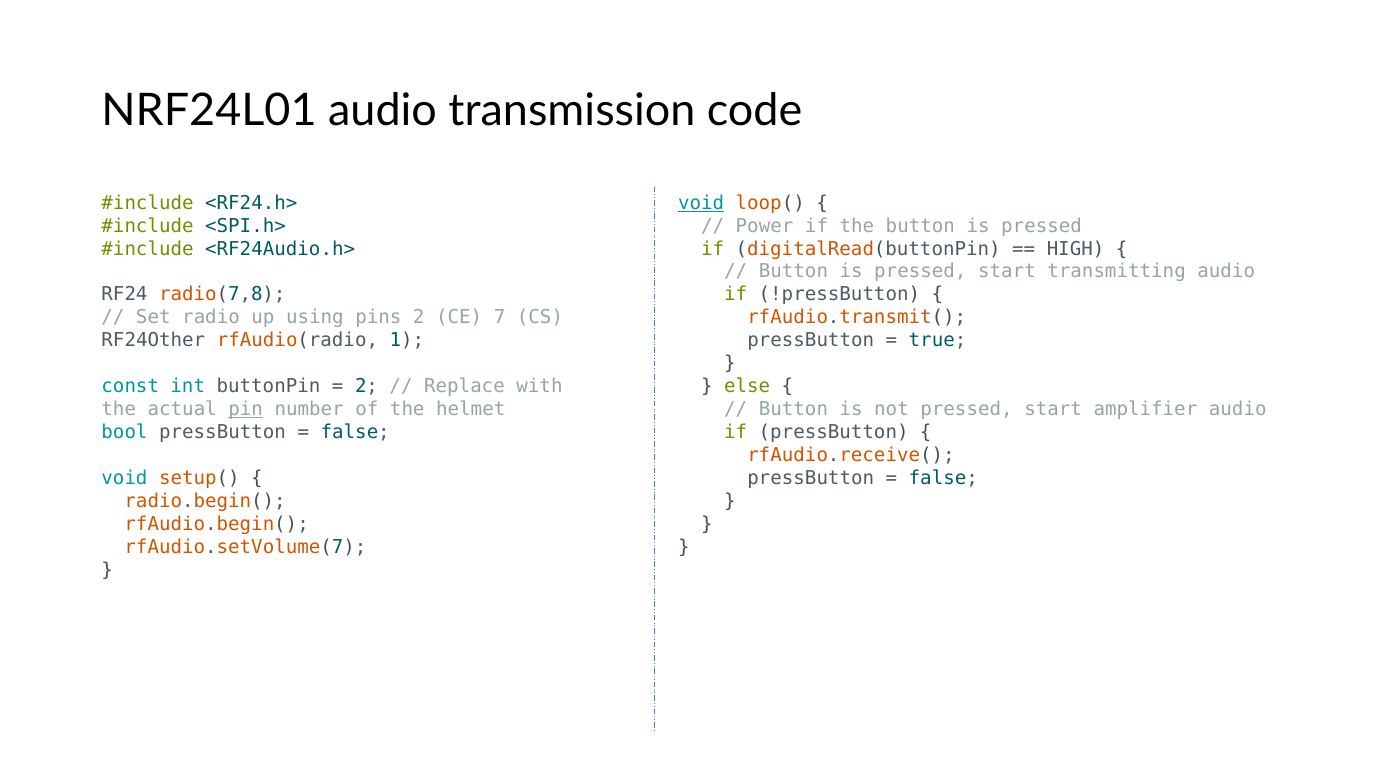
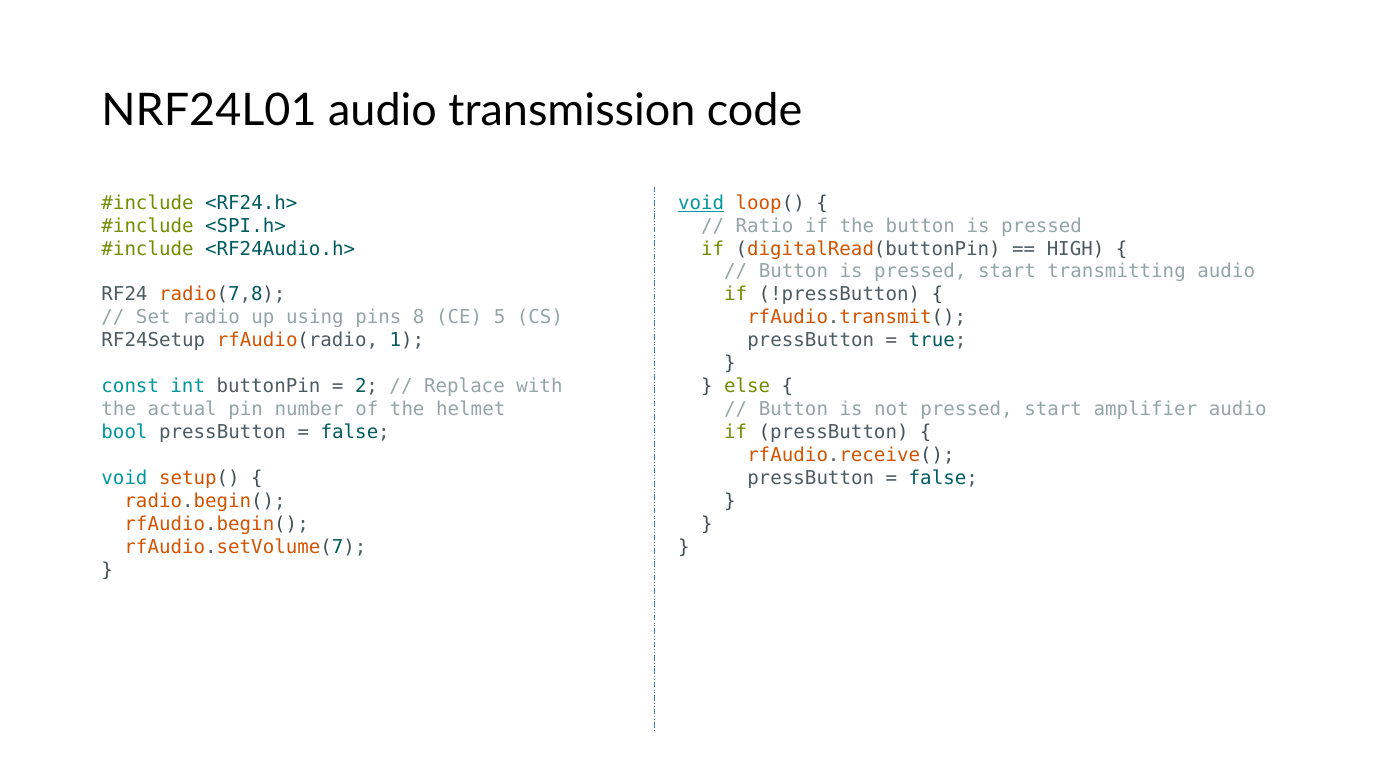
Power: Power -> Ratio
pins 2: 2 -> 8
7: 7 -> 5
RF24Other: RF24Other -> RF24Setup
pin underline: present -> none
